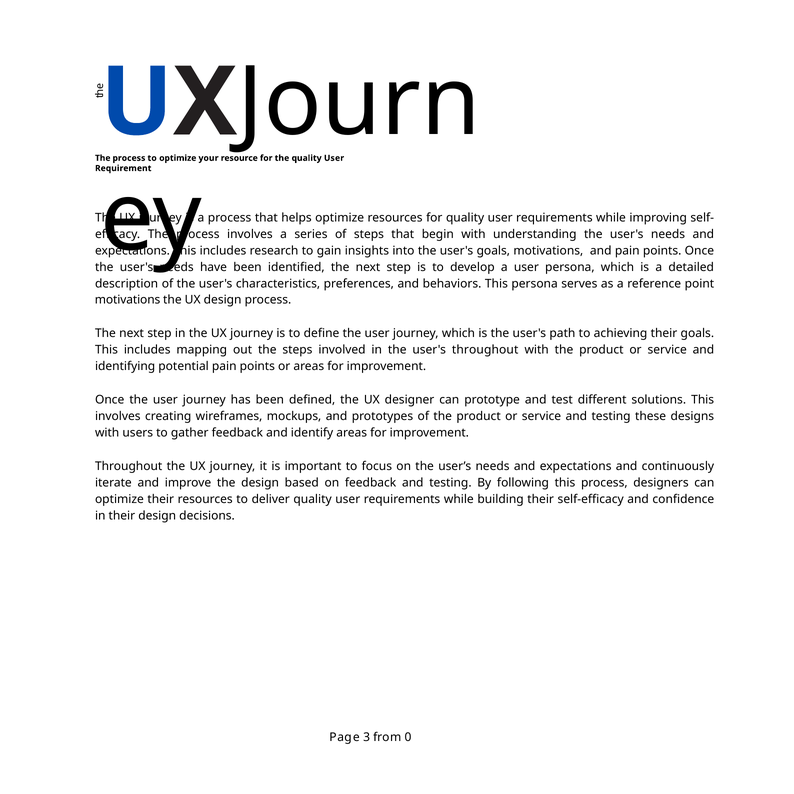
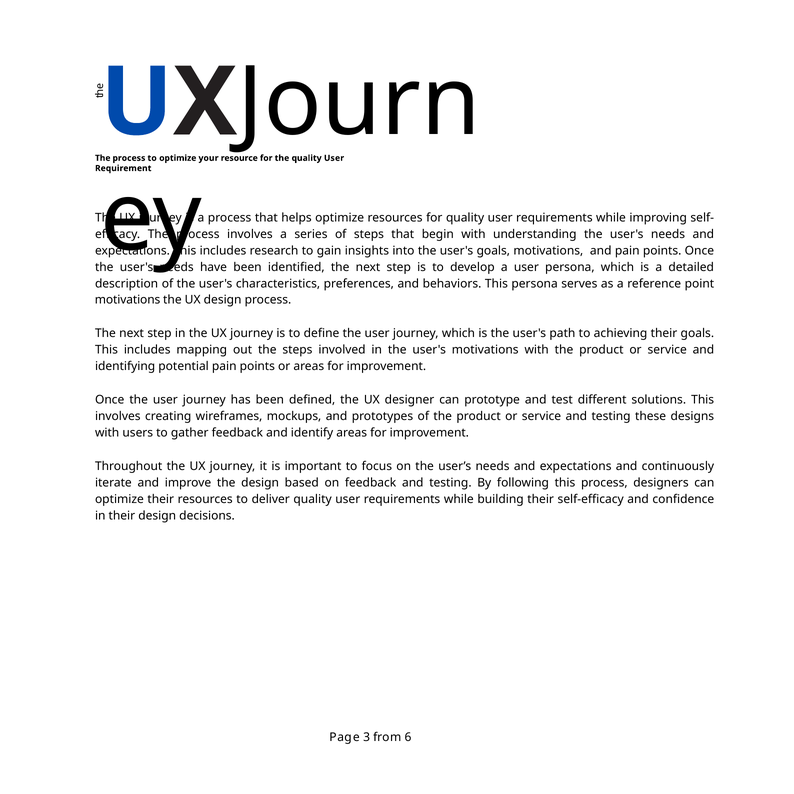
user's throughout: throughout -> motivations
0: 0 -> 6
